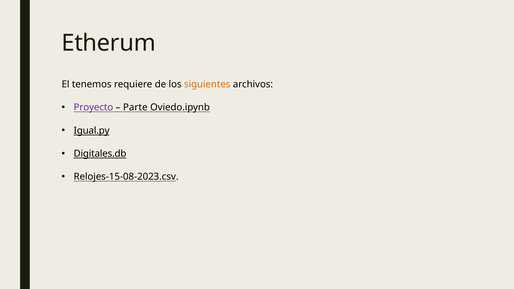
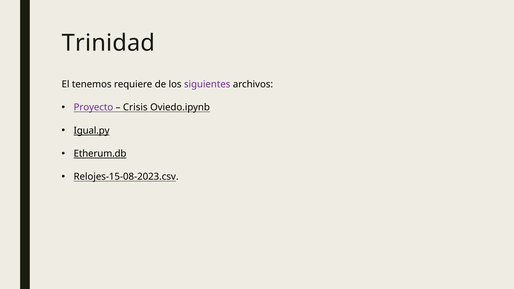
Etherum: Etherum -> Trinidad
siguientes colour: orange -> purple
Parte: Parte -> Crisis
Digitales.db: Digitales.db -> Etherum.db
